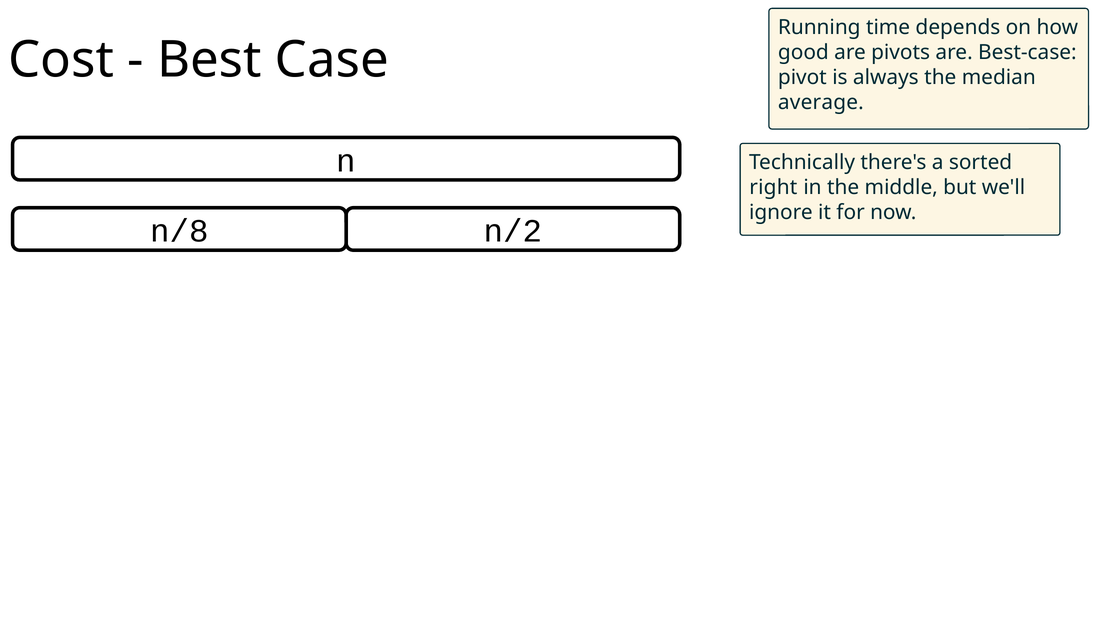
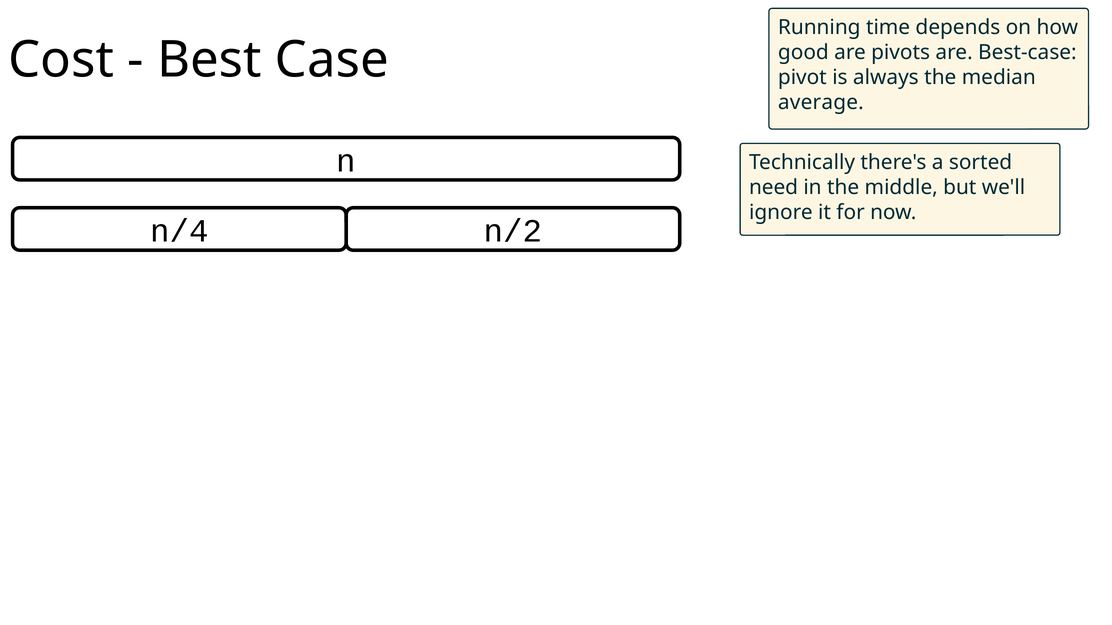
right: right -> need
n/8: n/8 -> n/4
